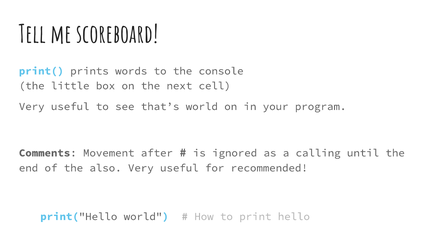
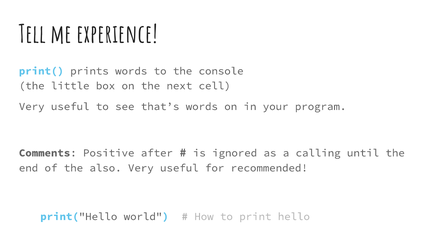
scoreboard: scoreboard -> experience
that’s world: world -> words
Movement: Movement -> Positive
